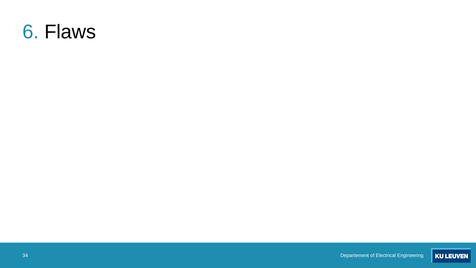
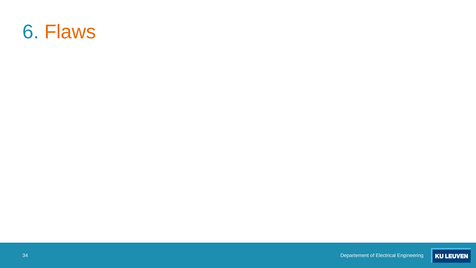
Flaws colour: black -> orange
